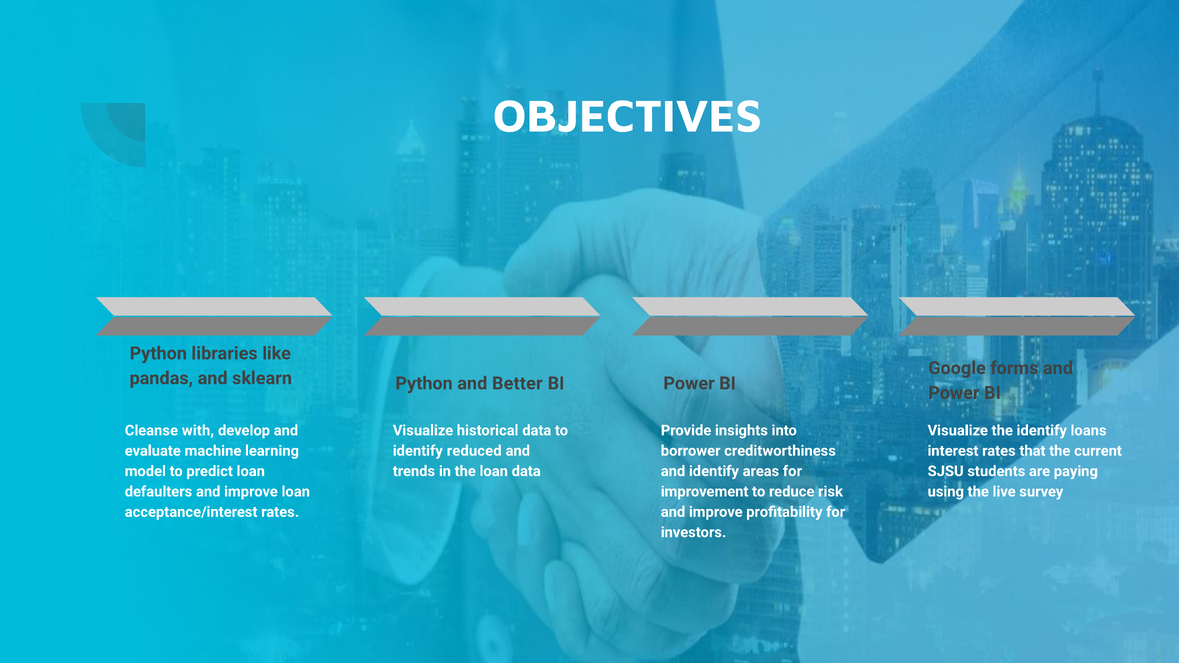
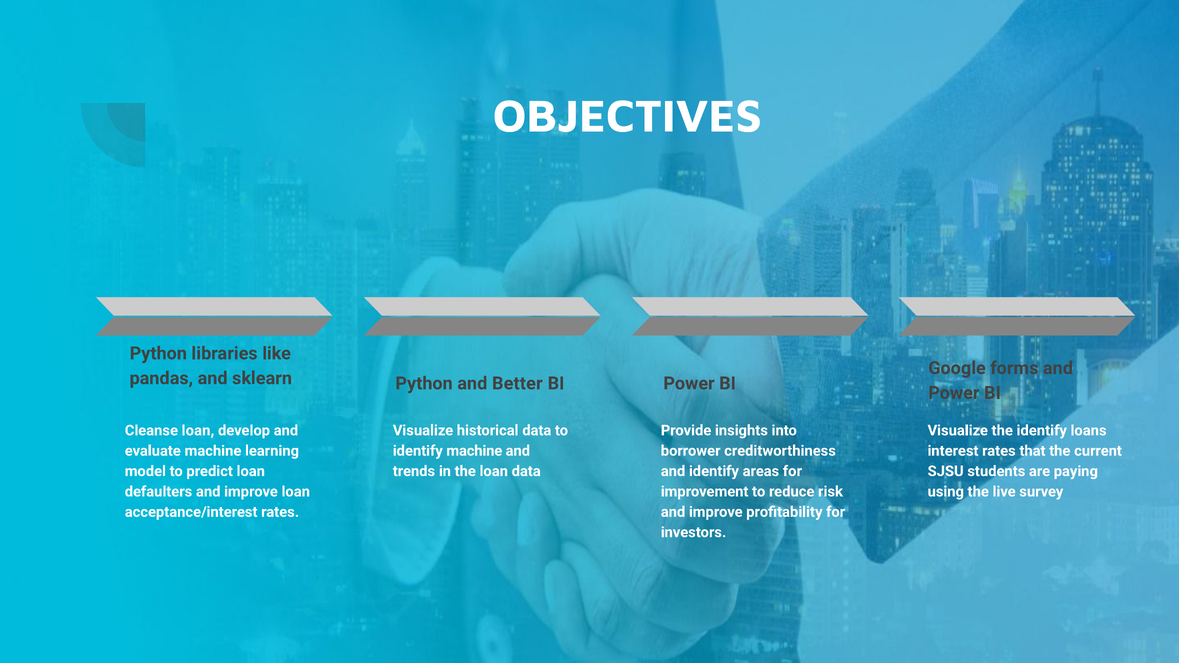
Cleanse with: with -> loan
identify reduced: reduced -> machine
